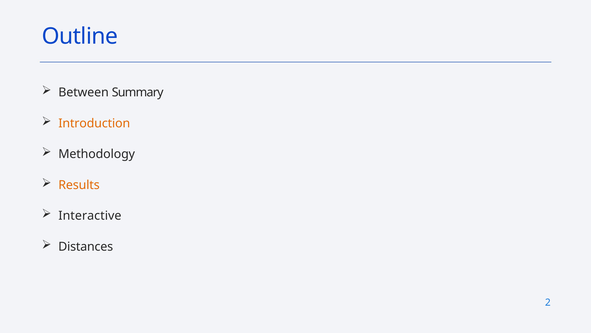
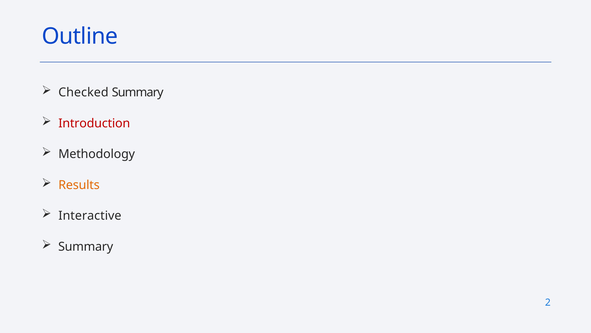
Between: Between -> Checked
Introduction colour: orange -> red
Distances at (86, 246): Distances -> Summary
